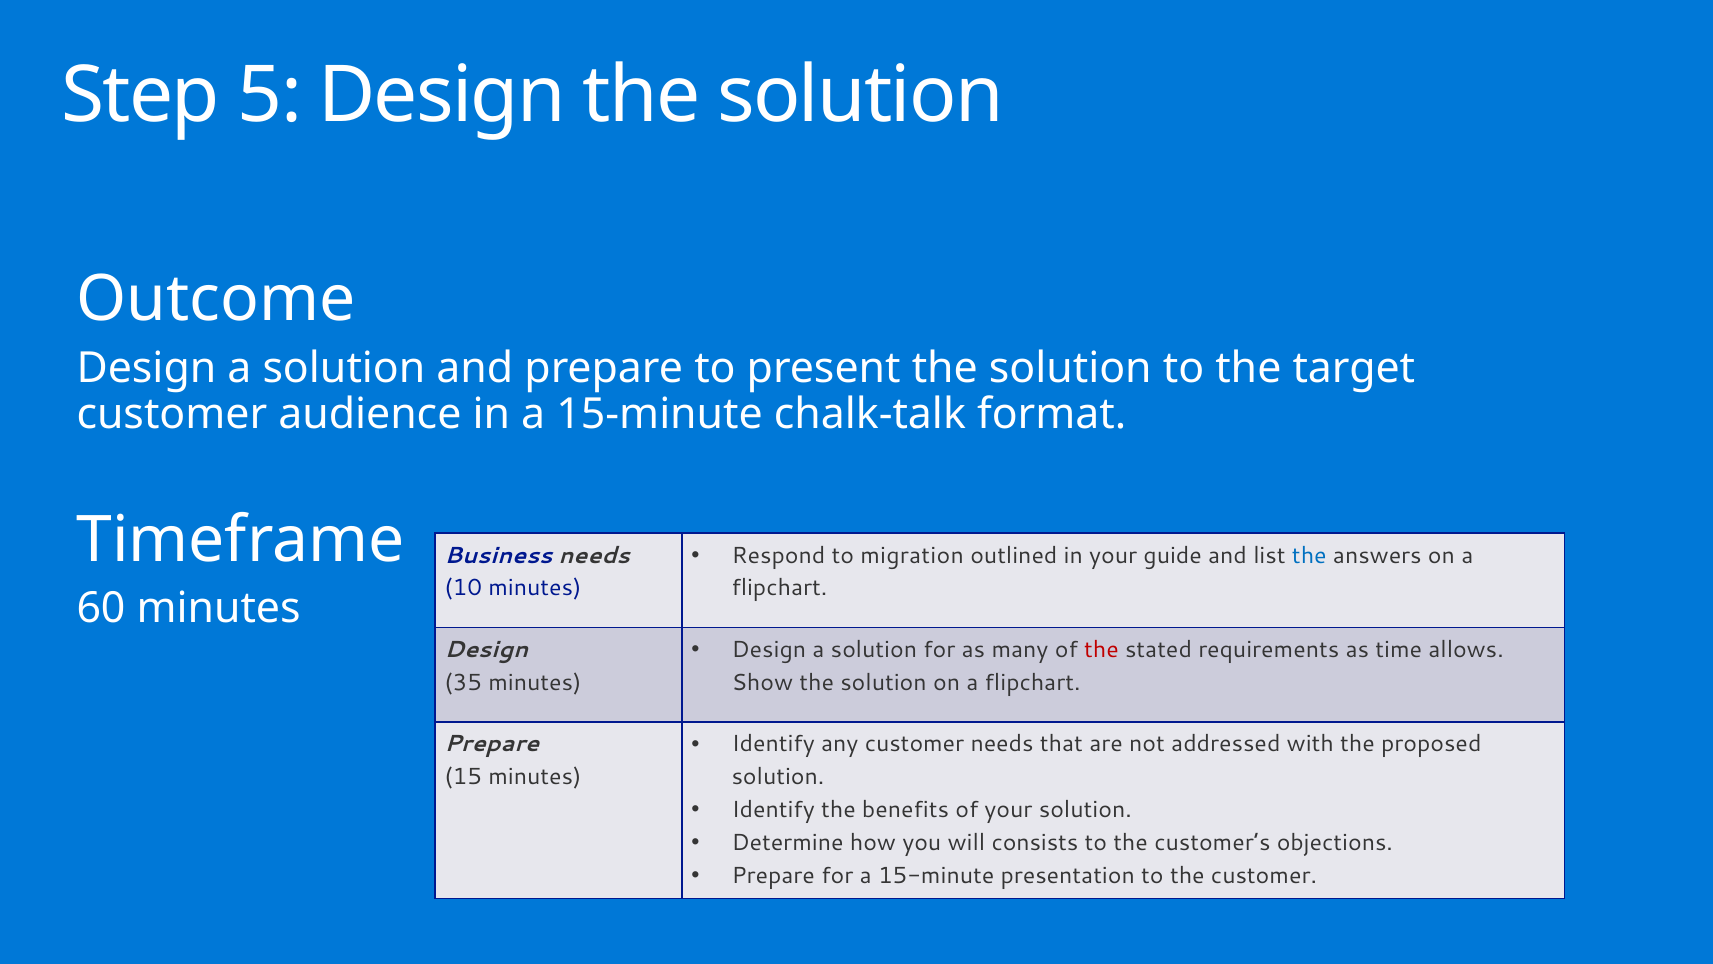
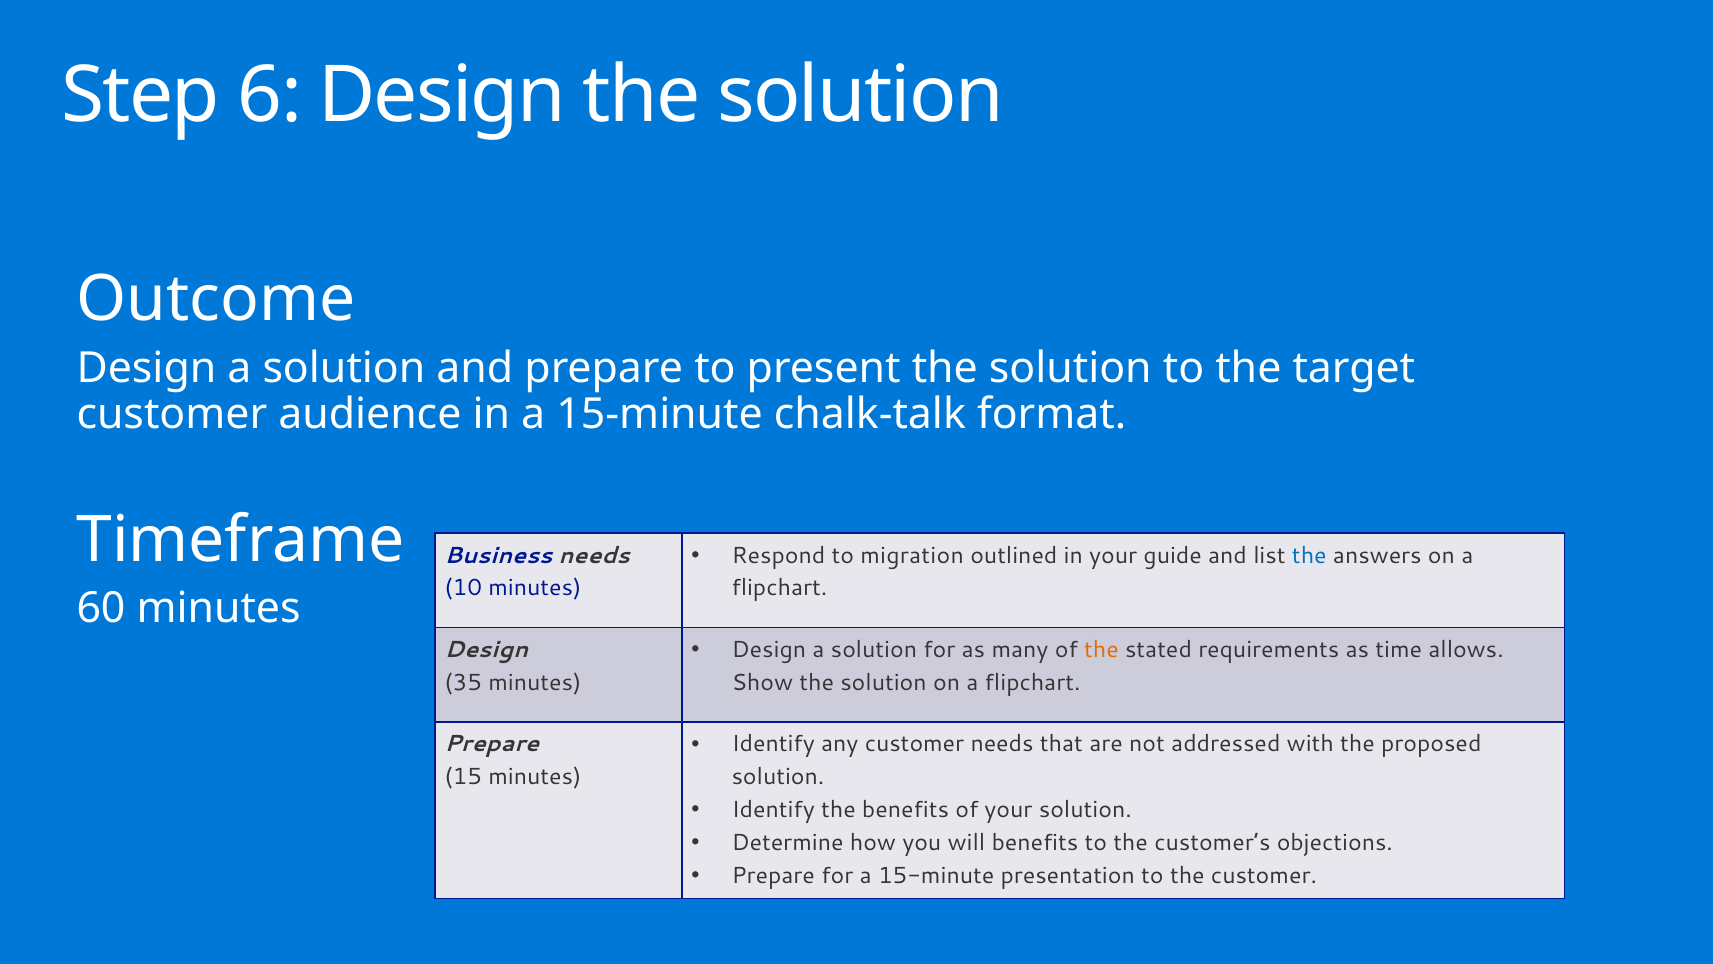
5: 5 -> 6
the at (1101, 650) colour: red -> orange
will consists: consists -> benefits
